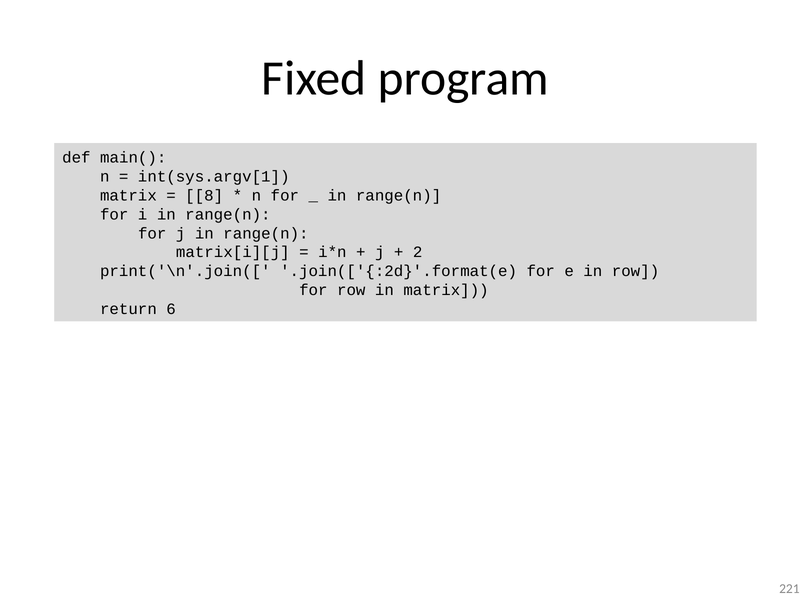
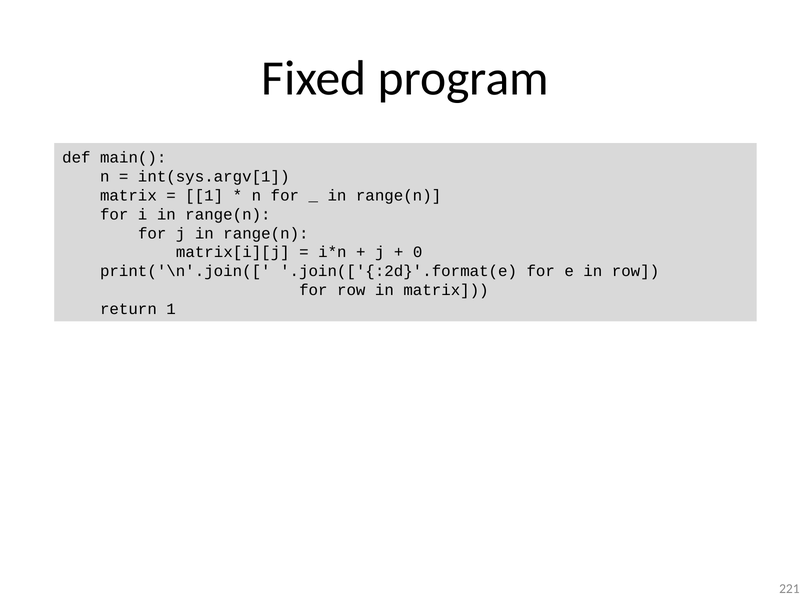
8 at (204, 196): 8 -> 1
2: 2 -> 0
return 6: 6 -> 1
